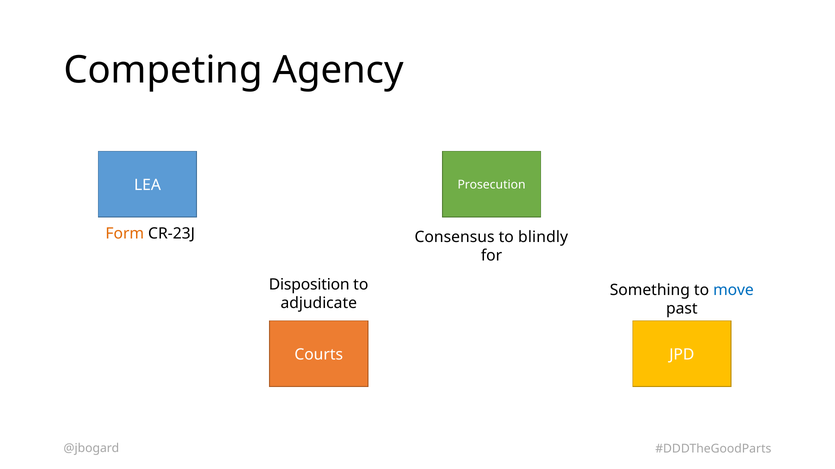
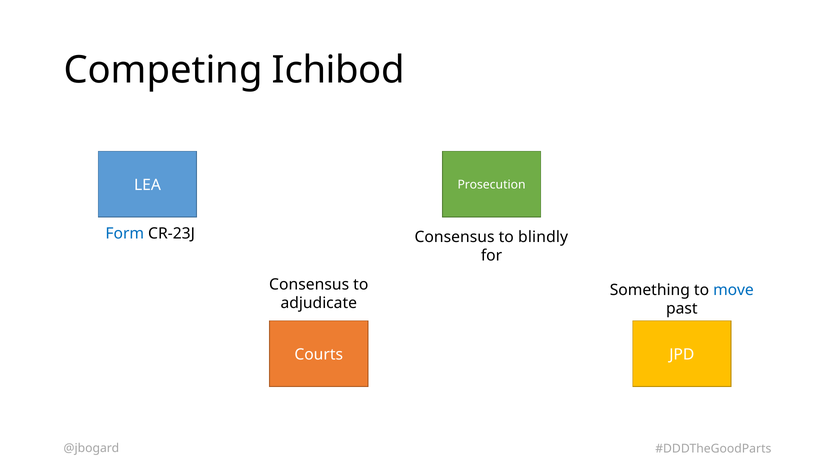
Agency: Agency -> Ichibod
Form colour: orange -> blue
Disposition at (309, 285): Disposition -> Consensus
